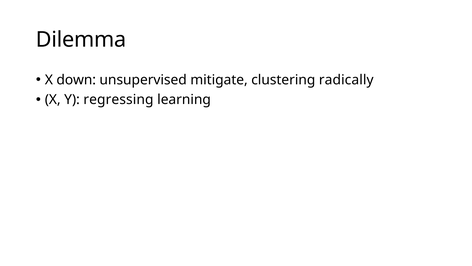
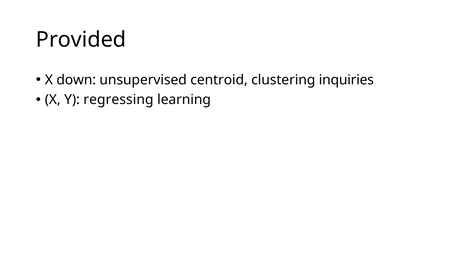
Dilemma: Dilemma -> Provided
mitigate: mitigate -> centroid
radically: radically -> inquiries
